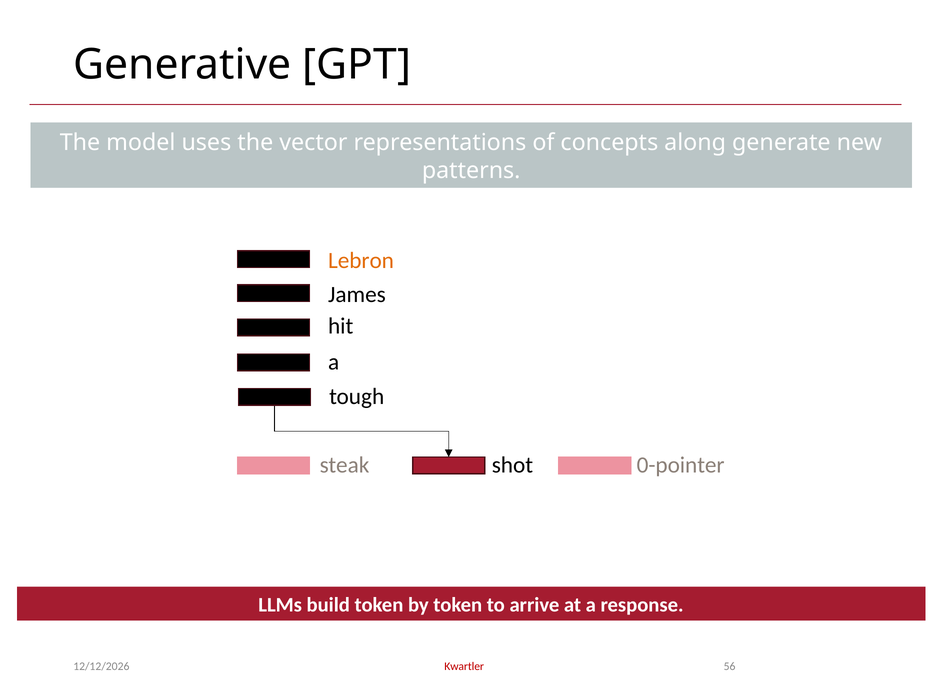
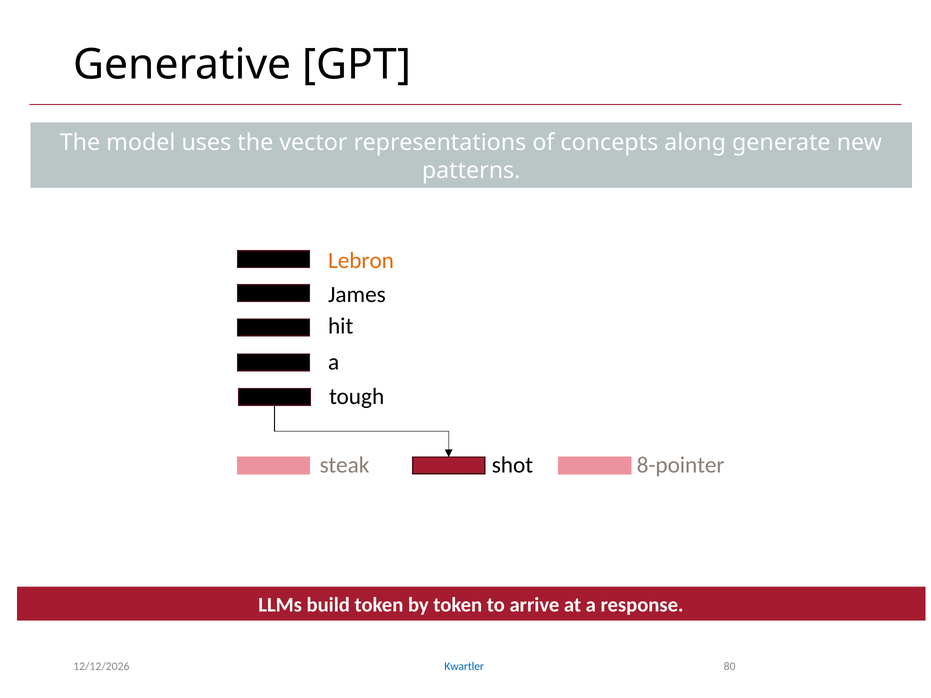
0-pointer: 0-pointer -> 8-pointer
56: 56 -> 80
Kwartler colour: red -> blue
